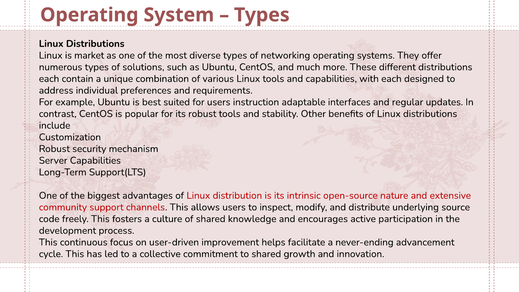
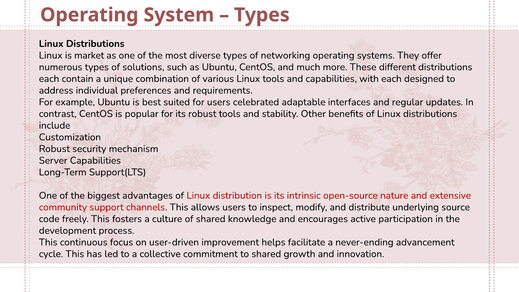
instruction: instruction -> celebrated
